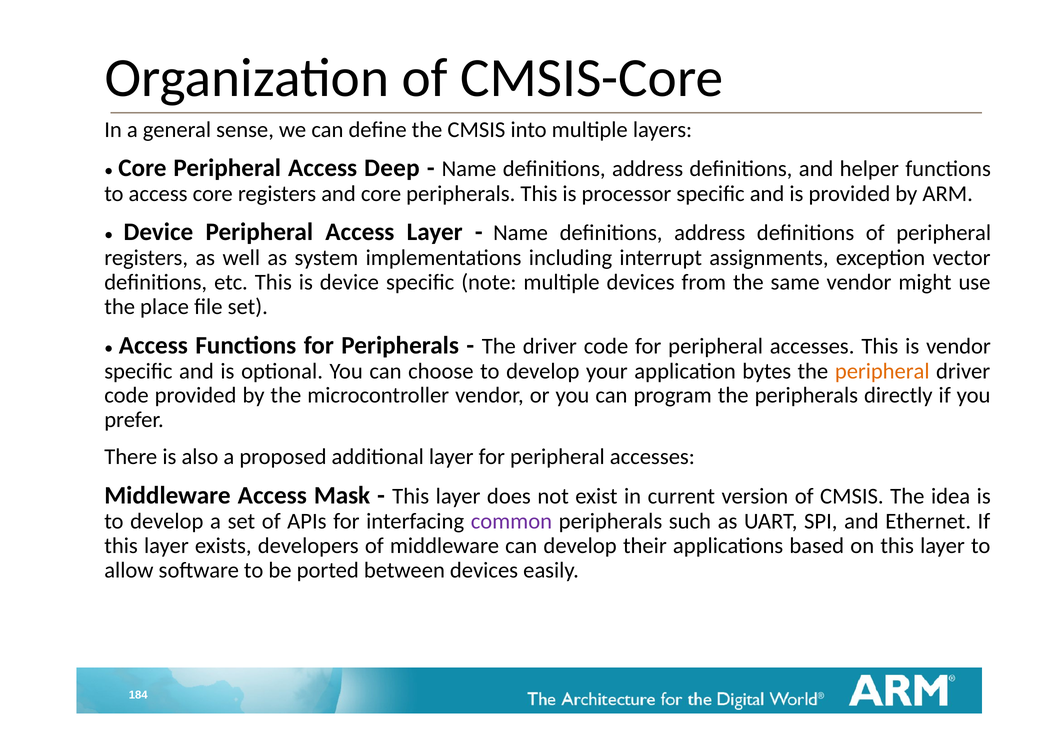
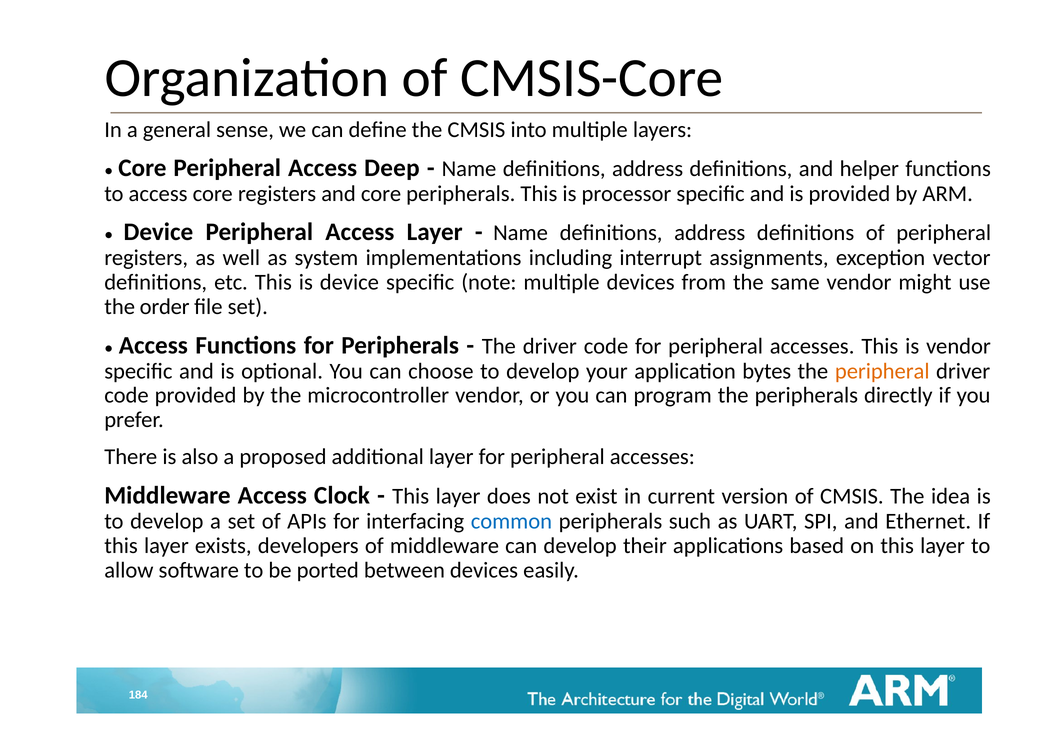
place: place -> order
Mask: Mask -> Clock
common colour: purple -> blue
